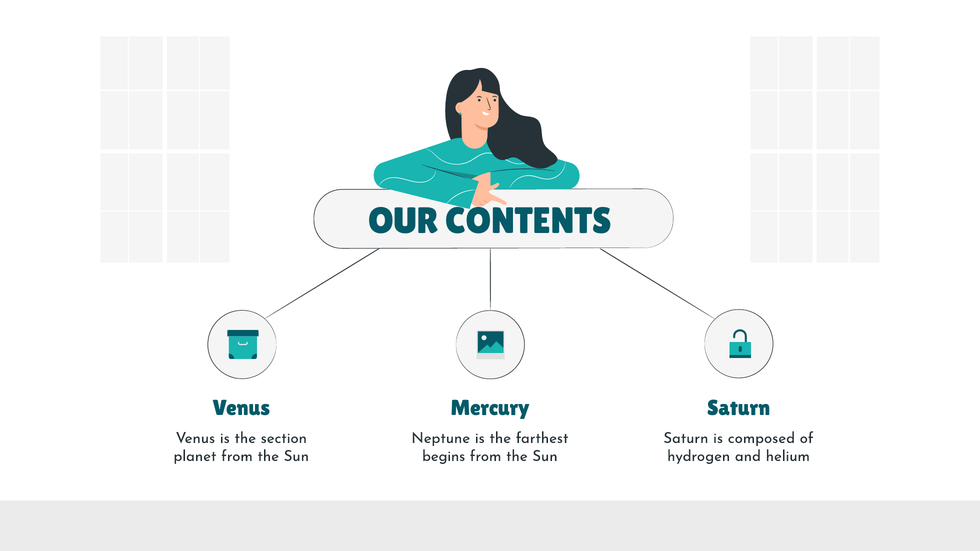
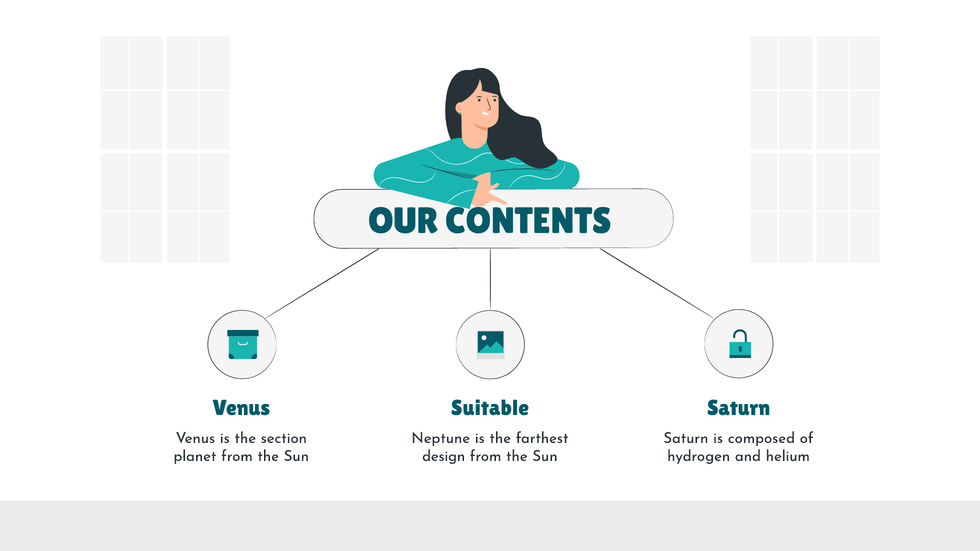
Mercury: Mercury -> Suitable
begins: begins -> design
